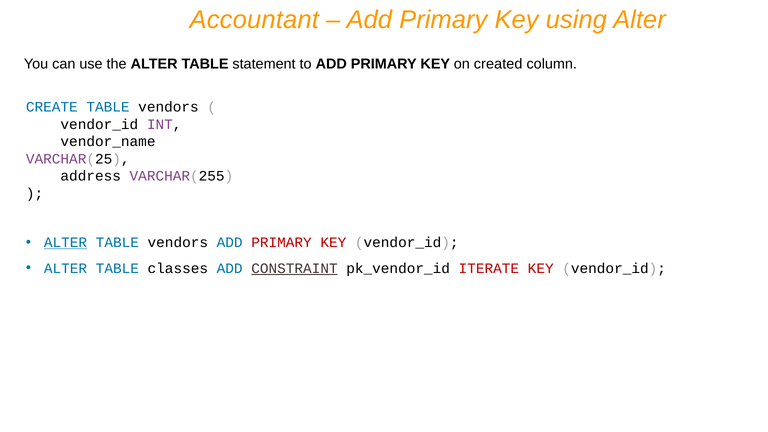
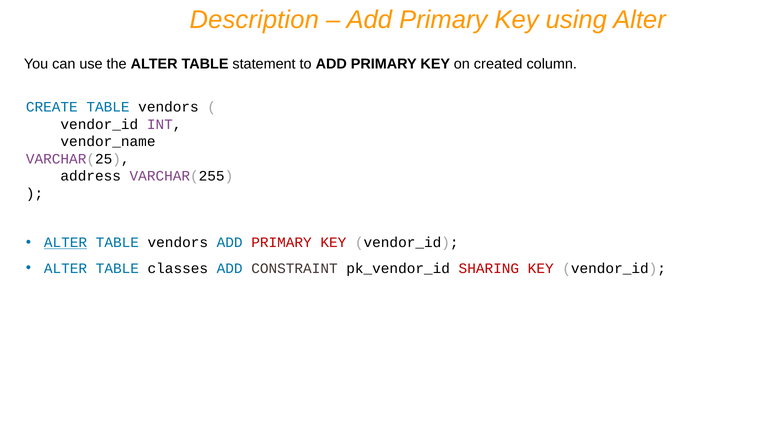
Accountant: Accountant -> Description
CONSTRAINT underline: present -> none
ITERATE: ITERATE -> SHARING
